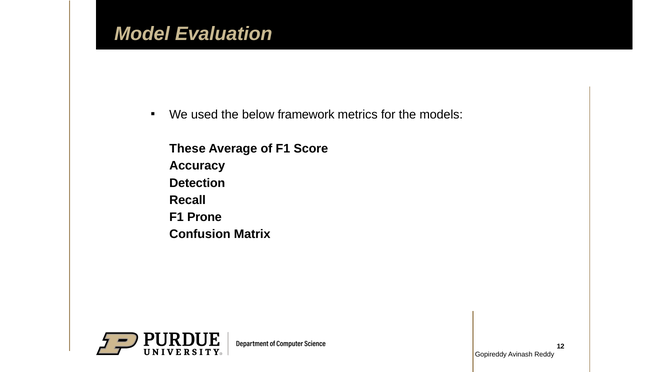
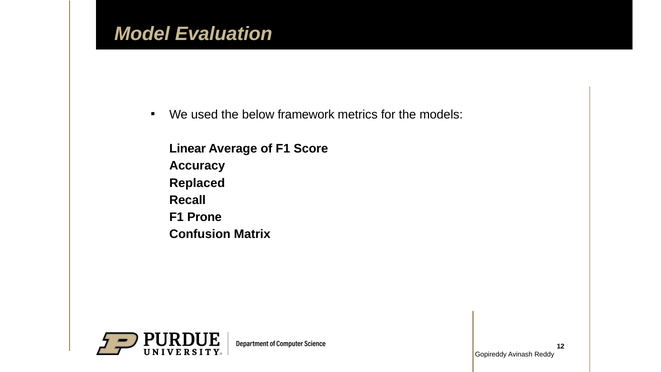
These: These -> Linear
Detection: Detection -> Replaced
